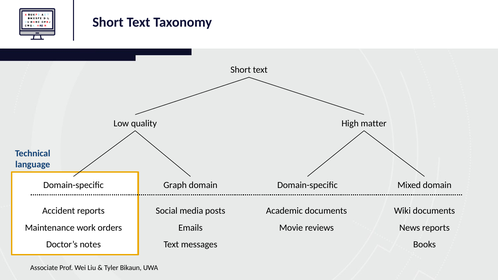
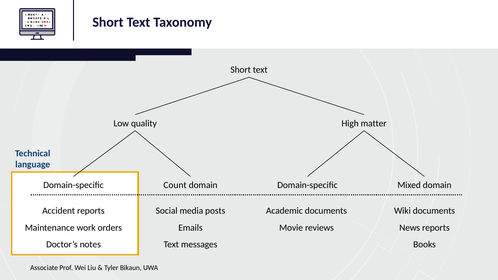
Graph: Graph -> Count
